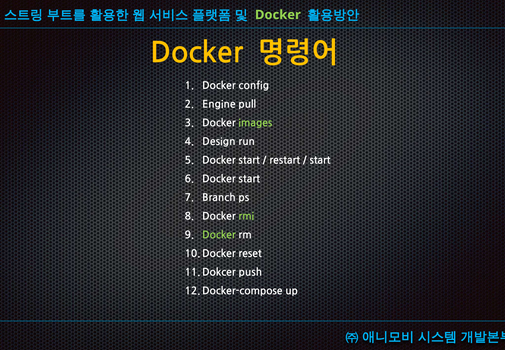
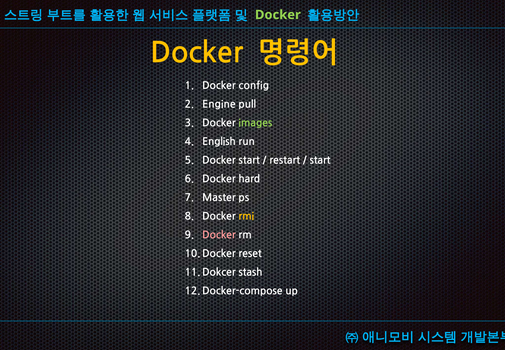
Design: Design -> English
start at (249, 179): start -> hard
Branch: Branch -> Master
rmi colour: light green -> yellow
Docker at (219, 235) colour: light green -> pink
push: push -> stash
